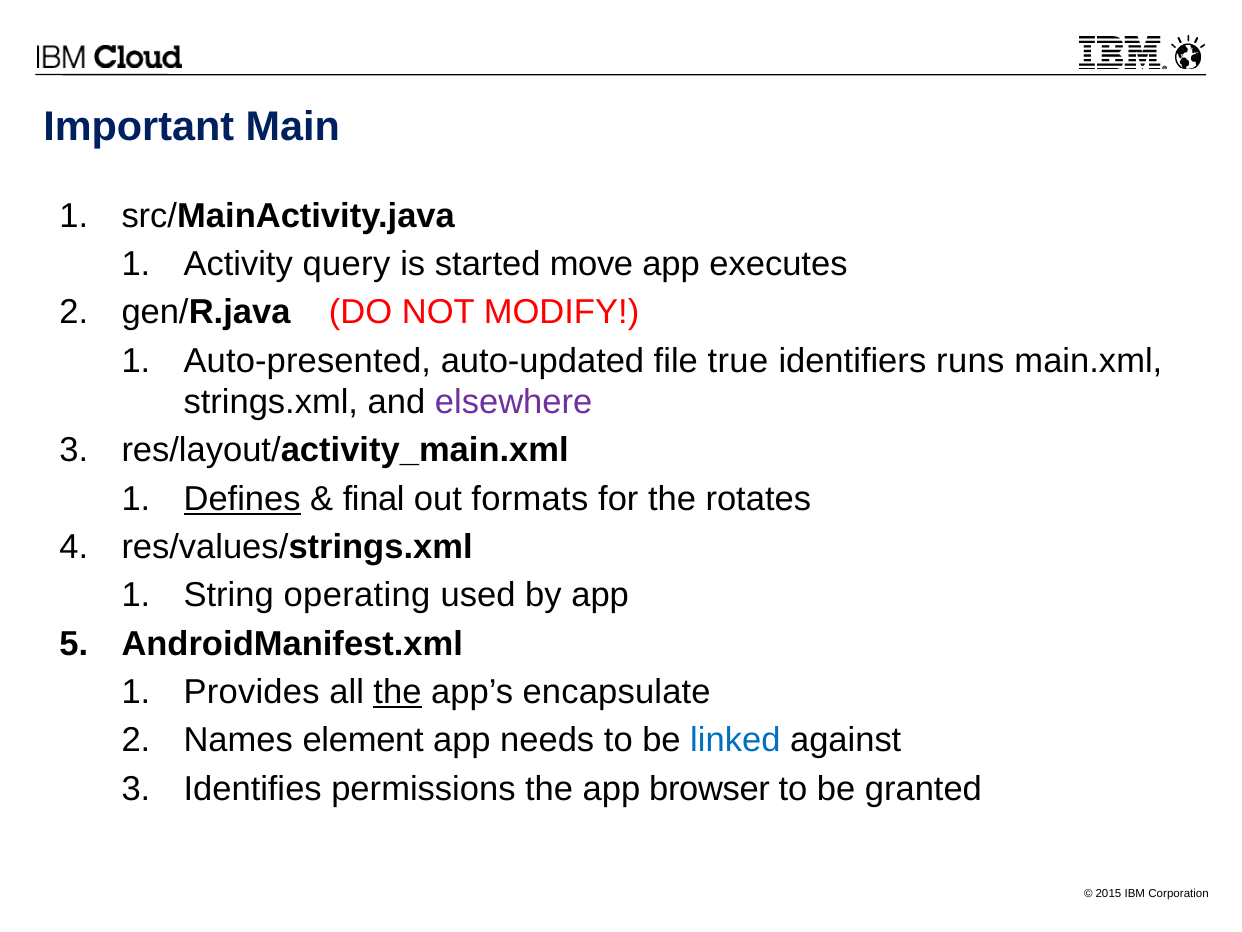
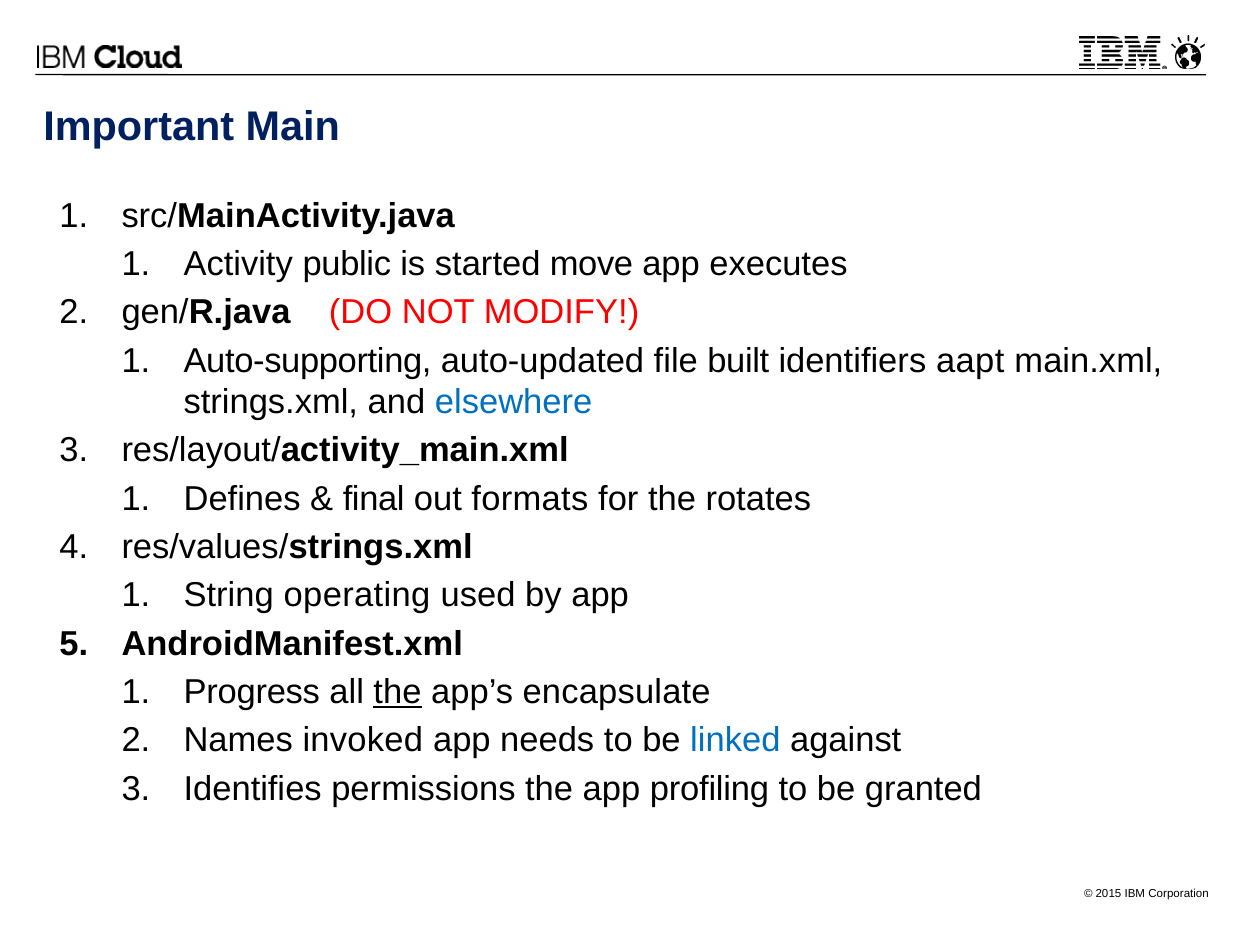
query: query -> public
Auto-presented: Auto-presented -> Auto-supporting
true: true -> built
runs: runs -> aapt
elsewhere colour: purple -> blue
Defines underline: present -> none
Provides: Provides -> Progress
element: element -> invoked
browser: browser -> profiling
